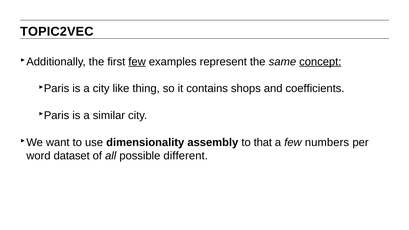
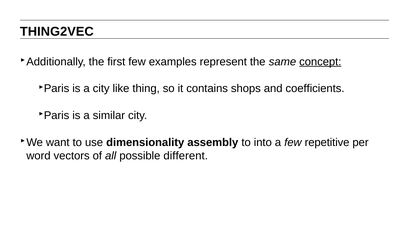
TOPIC2VEC: TOPIC2VEC -> THING2VEC
few at (137, 62) underline: present -> none
that: that -> into
numbers: numbers -> repetitive
dataset: dataset -> vectors
